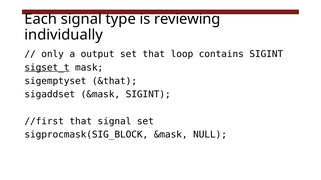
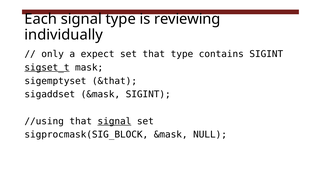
output: output -> expect
that loop: loop -> type
//first: //first -> //using
signal at (114, 122) underline: none -> present
